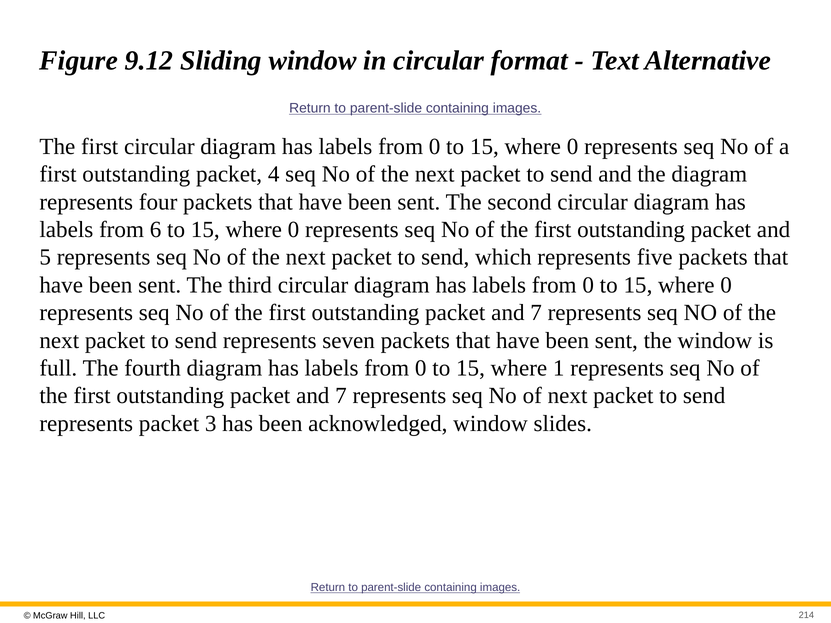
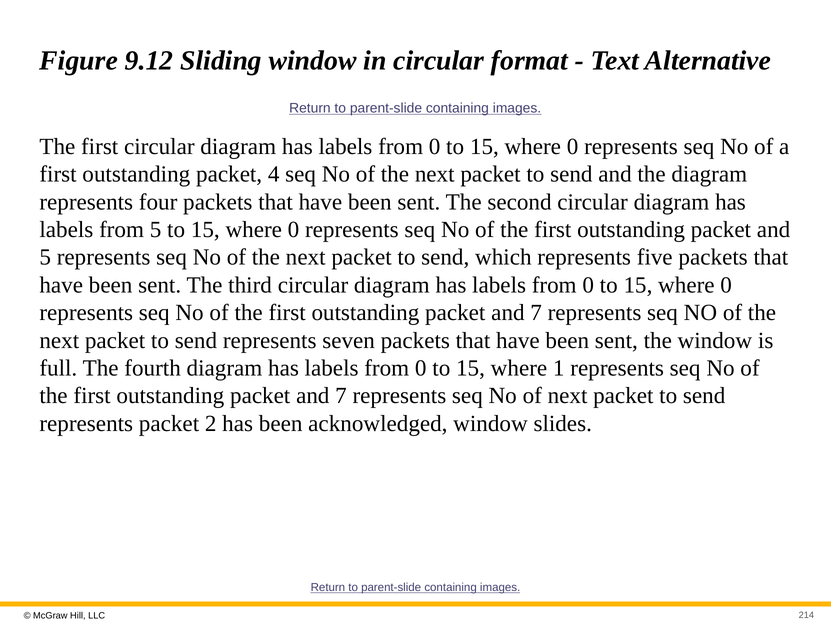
from 6: 6 -> 5
3: 3 -> 2
